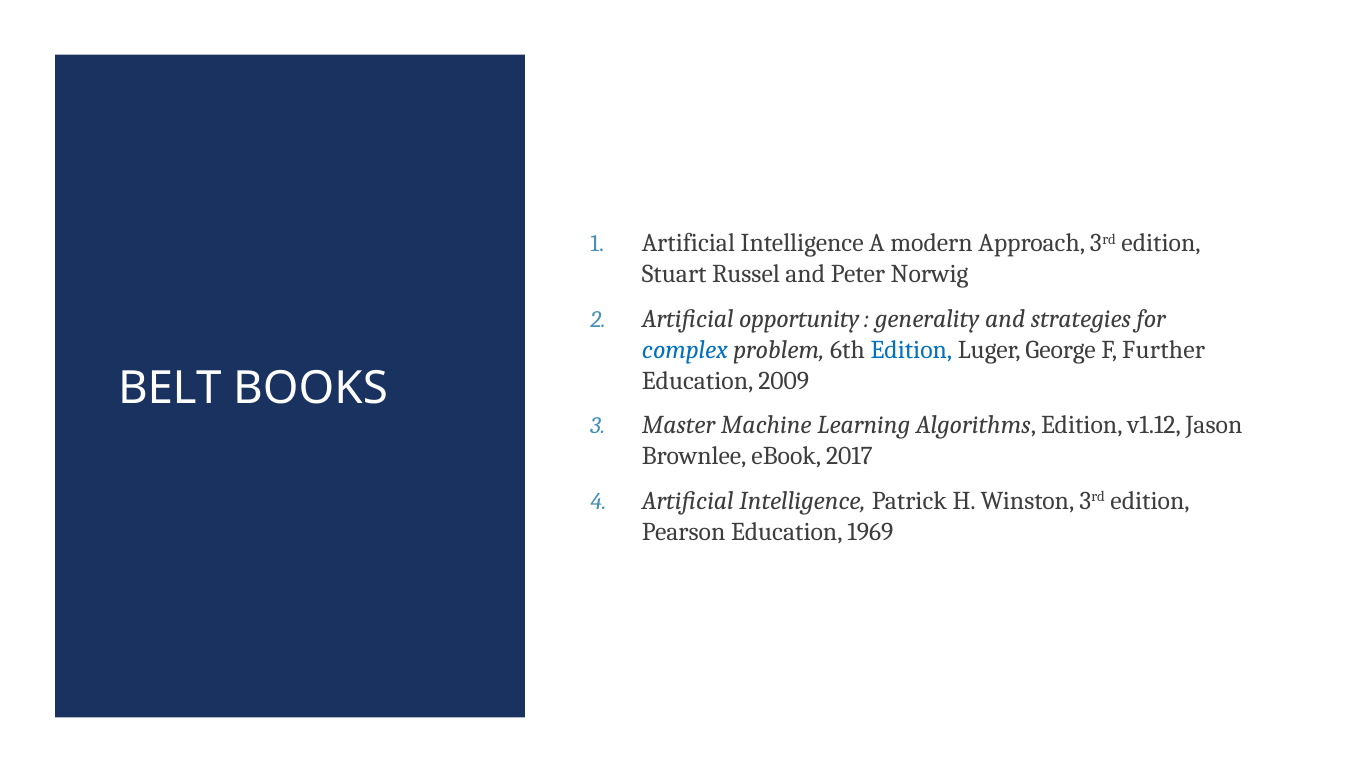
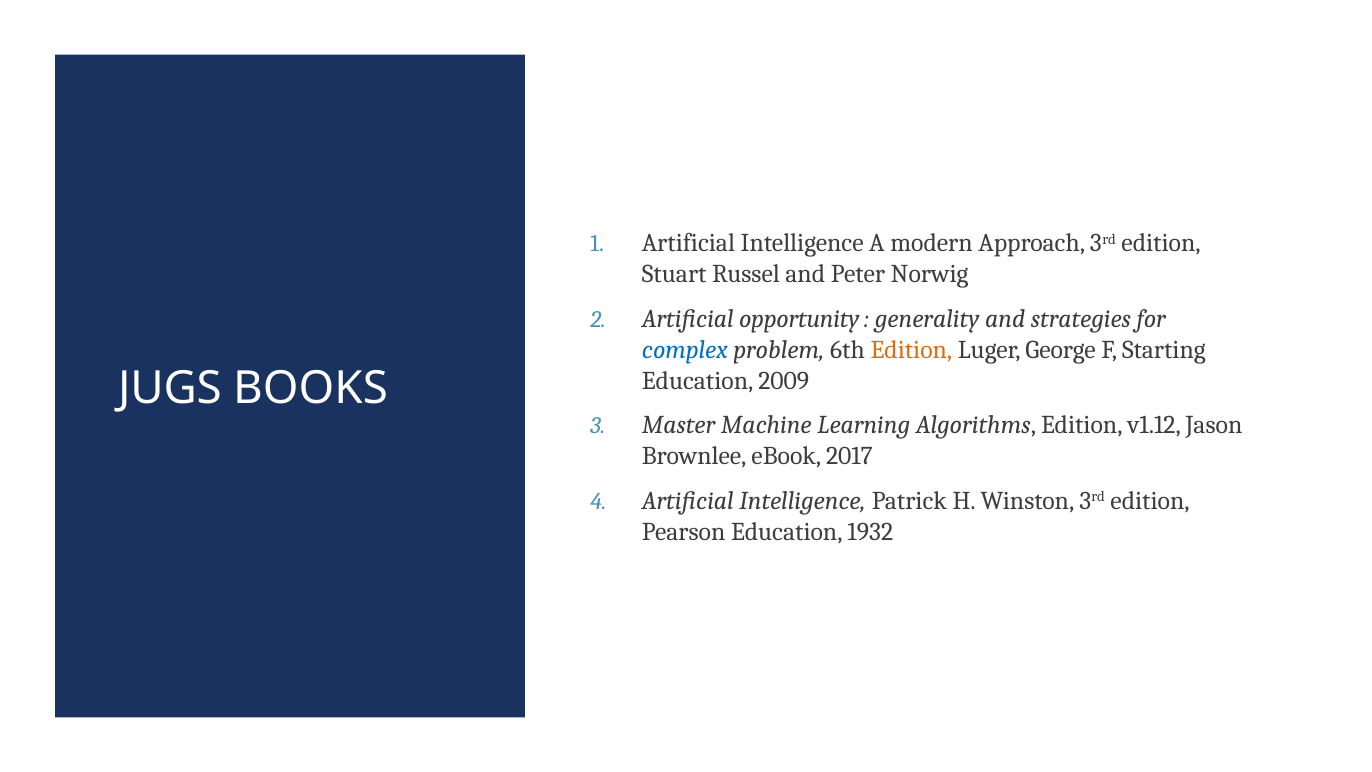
Edition at (911, 350) colour: blue -> orange
Further: Further -> Starting
BELT: BELT -> JUGS
1969: 1969 -> 1932
